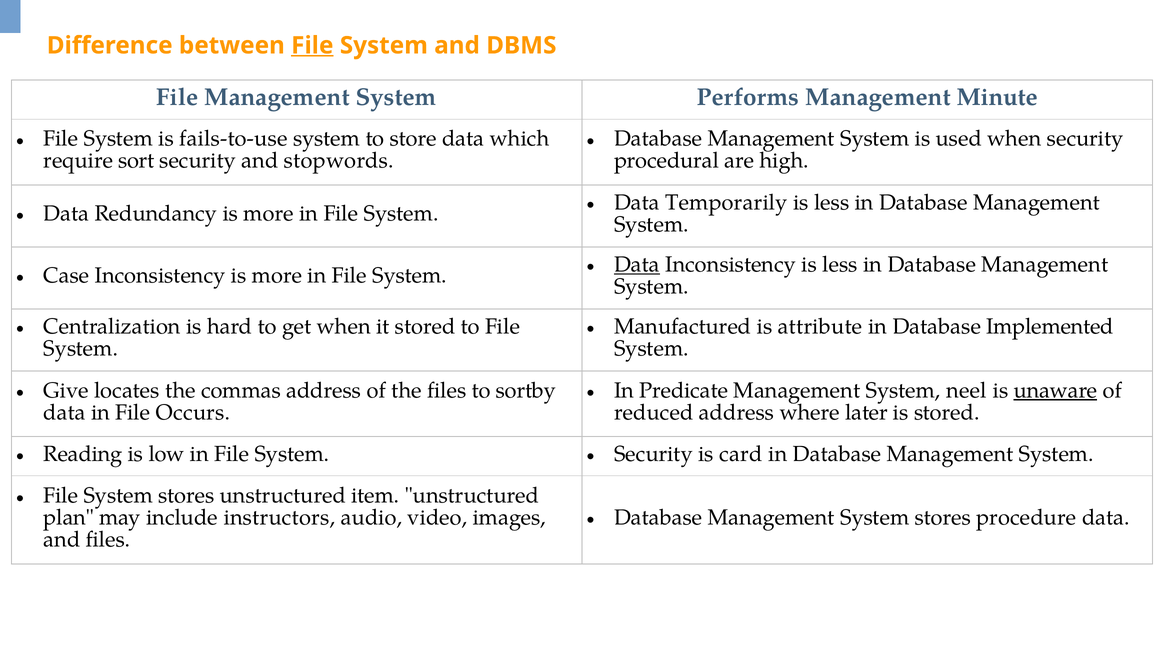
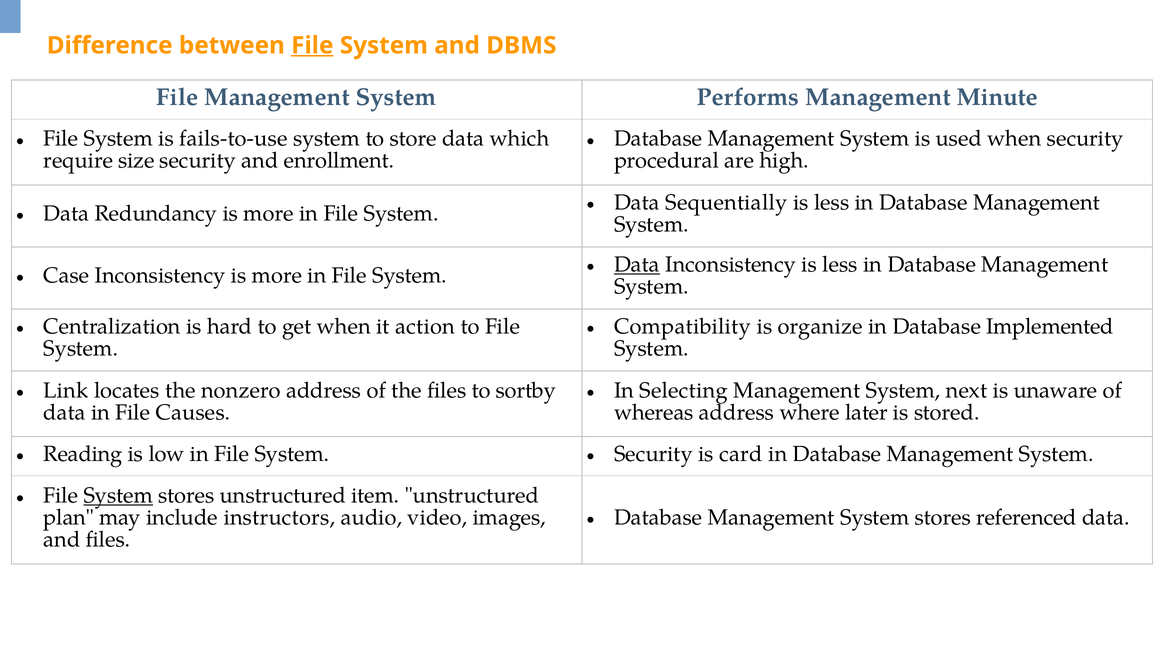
sort: sort -> size
stopwords: stopwords -> enrollment
Temporarily: Temporarily -> Sequentially
it stored: stored -> action
Manufactured: Manufactured -> Compatibility
attribute: attribute -> organize
Give: Give -> Link
commas: commas -> nonzero
Predicate: Predicate -> Selecting
neel: neel -> next
unaware underline: present -> none
Occurs: Occurs -> Causes
reduced: reduced -> whereas
System at (118, 495) underline: none -> present
procedure: procedure -> referenced
